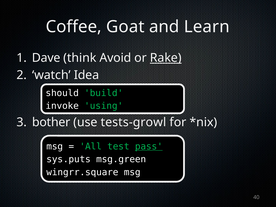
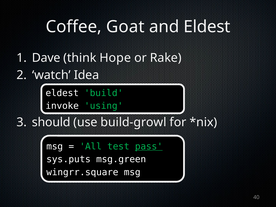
and Learn: Learn -> Eldest
Avoid: Avoid -> Hope
Rake underline: present -> none
should at (62, 93): should -> eldest
bother: bother -> should
tests-growl: tests-growl -> build-growl
